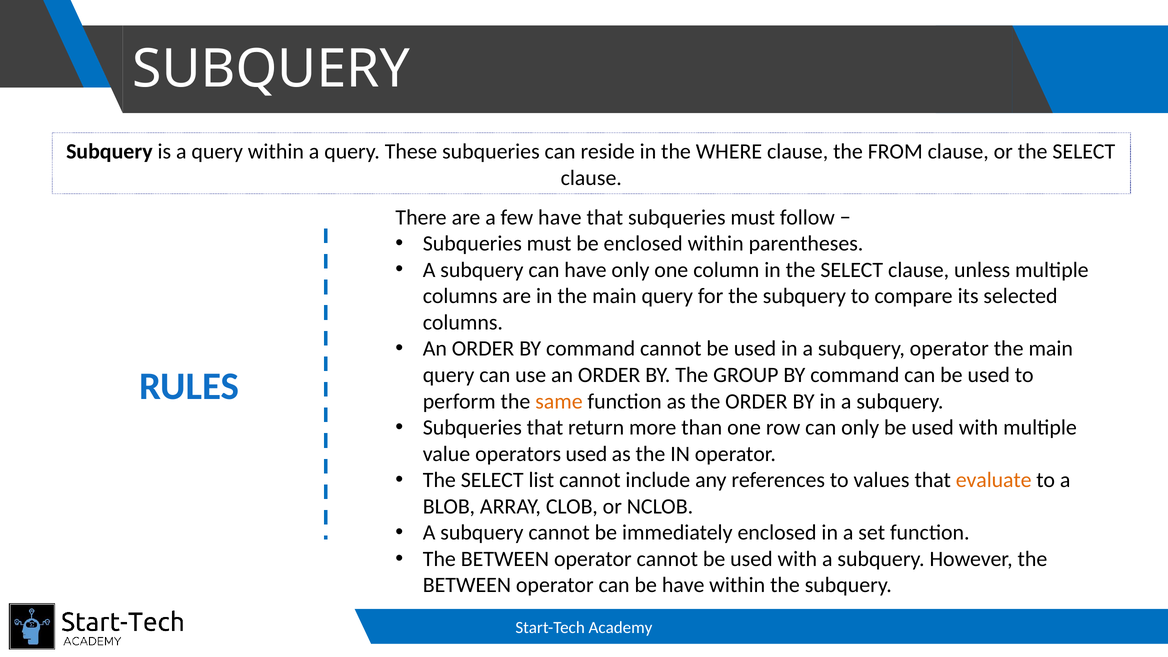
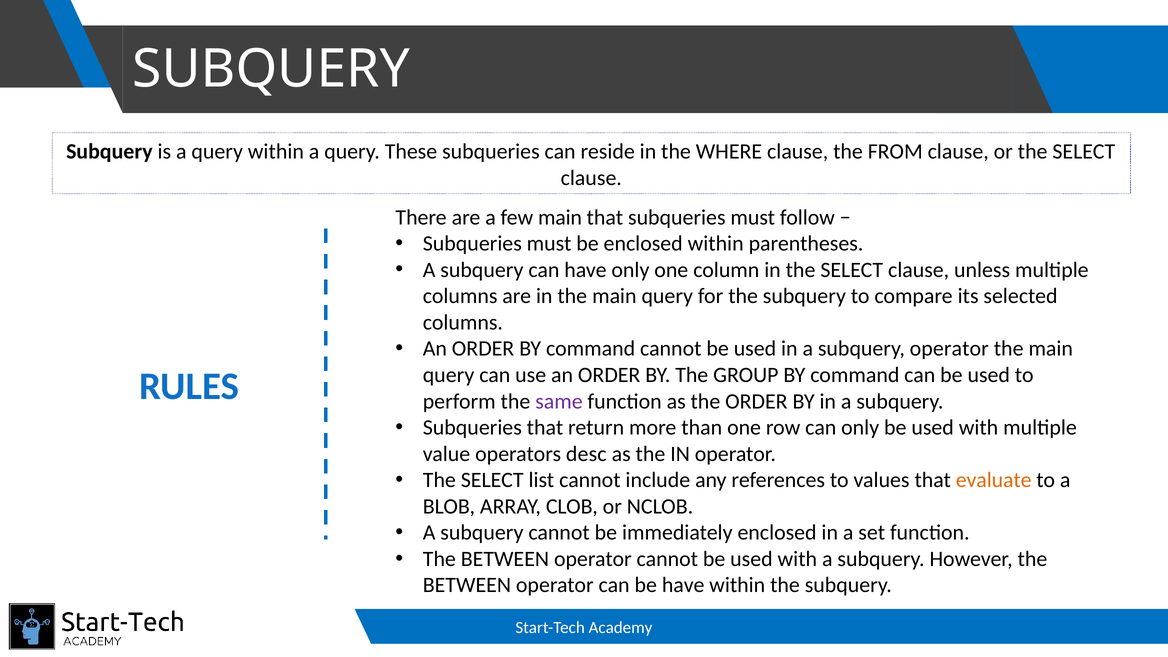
few have: have -> main
same colour: orange -> purple
operators used: used -> desc
